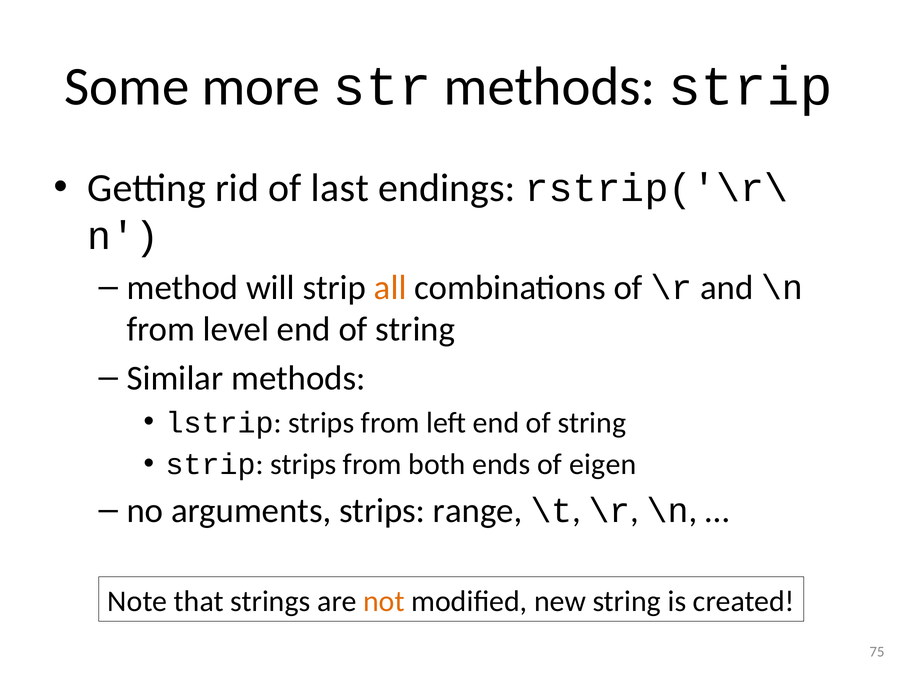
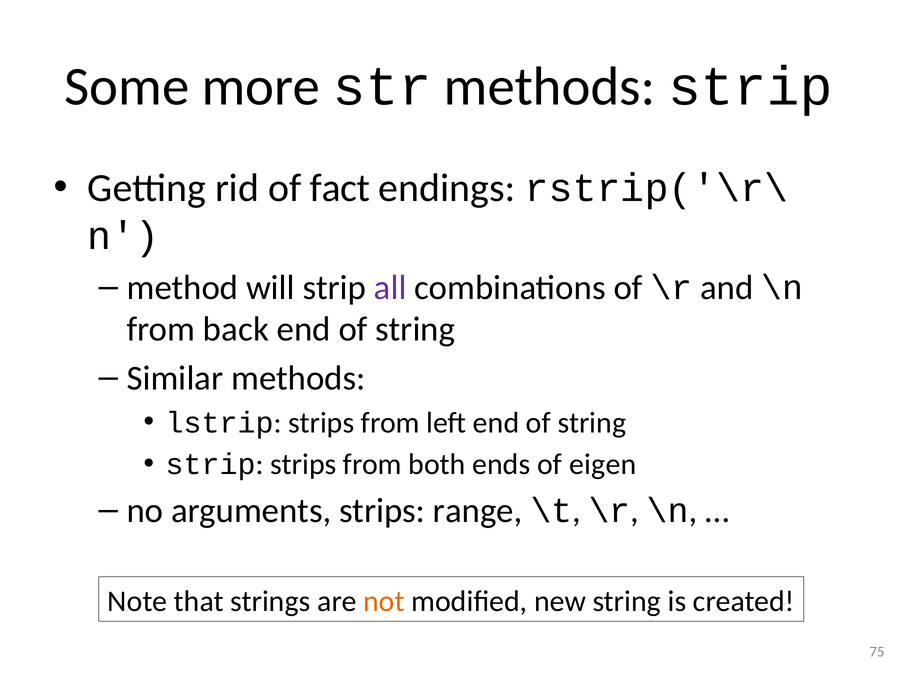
last: last -> fact
all colour: orange -> purple
level: level -> back
